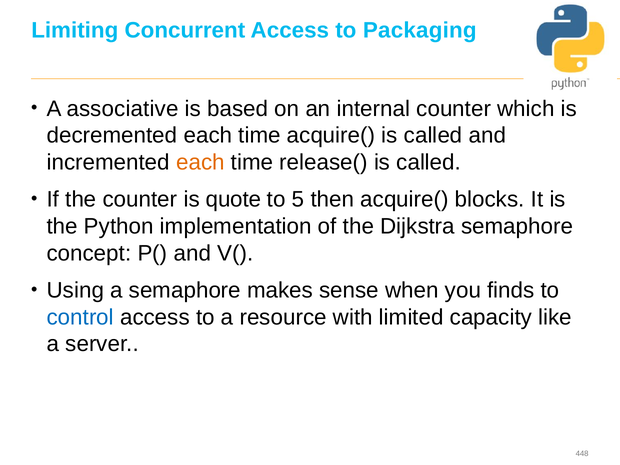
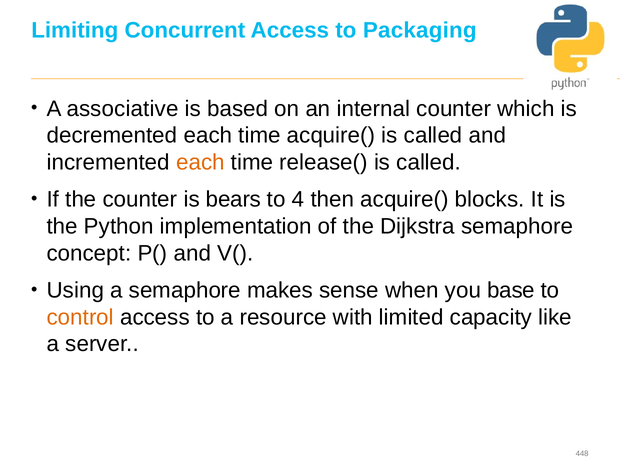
quote: quote -> bears
5: 5 -> 4
finds: finds -> base
control colour: blue -> orange
